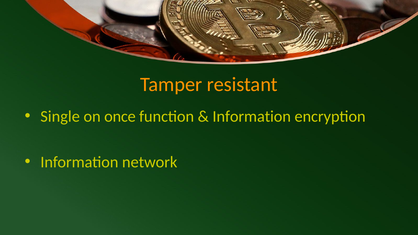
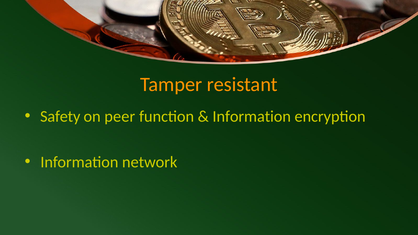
Single: Single -> Safety
once: once -> peer
